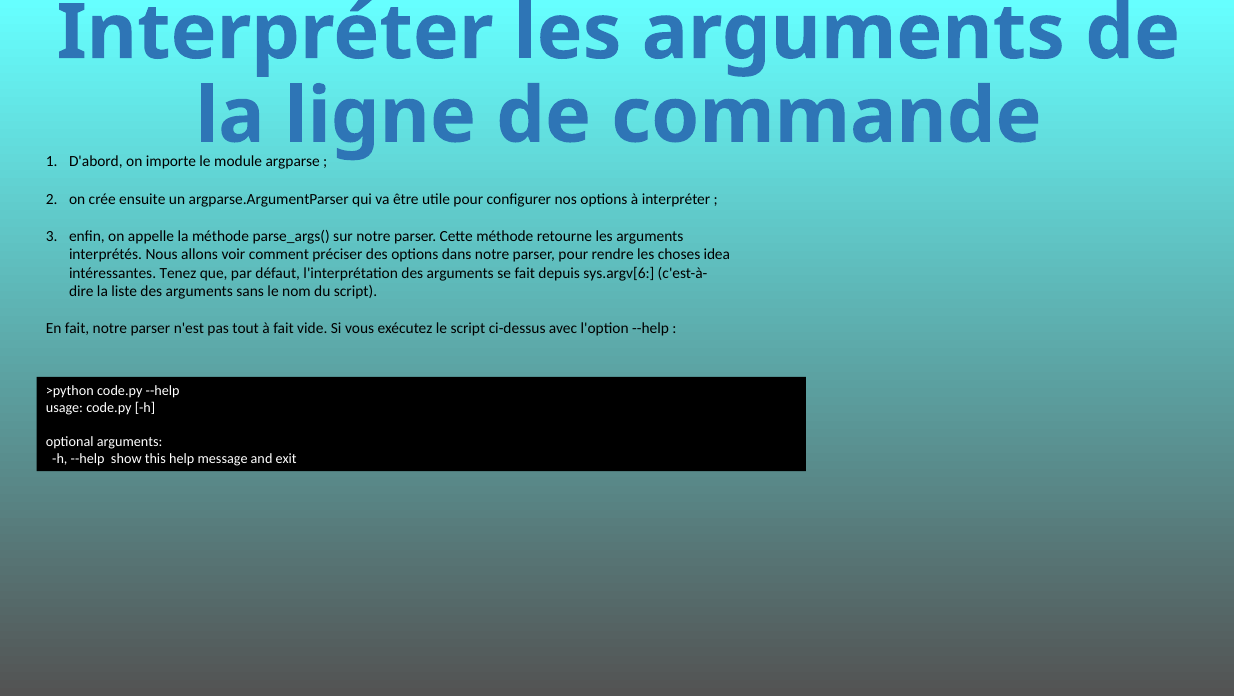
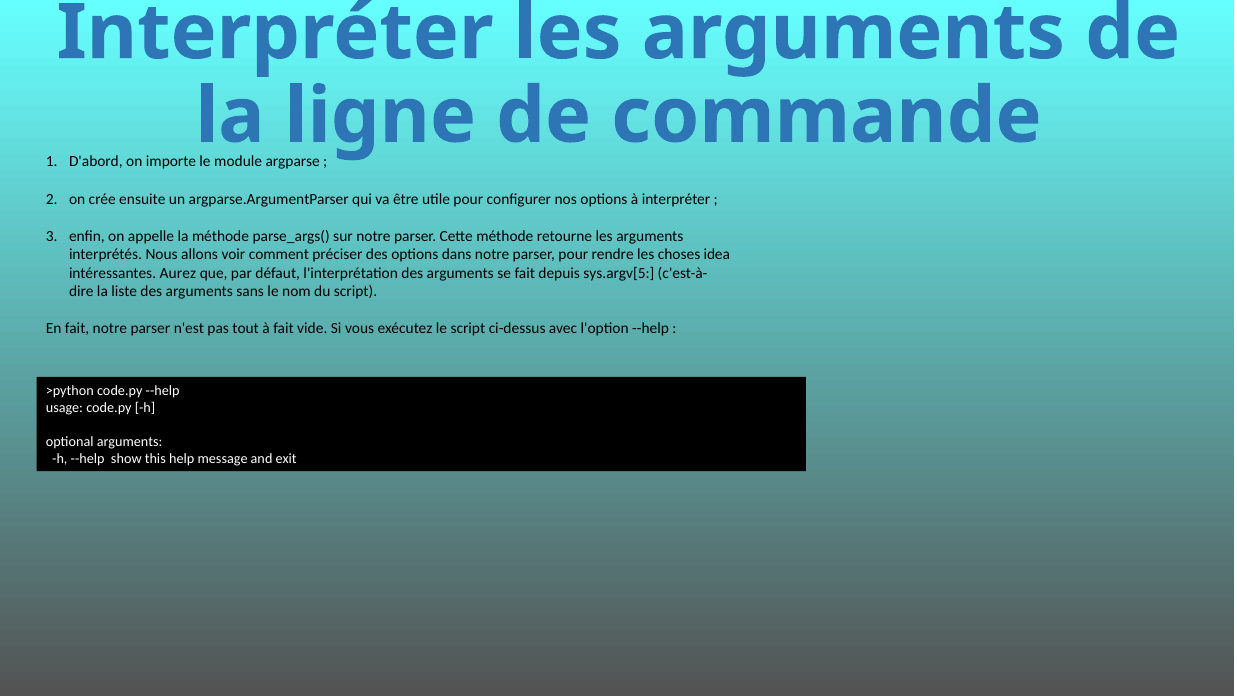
Tenez: Tenez -> Aurez
sys.argv[6: sys.argv[6 -> sys.argv[5
